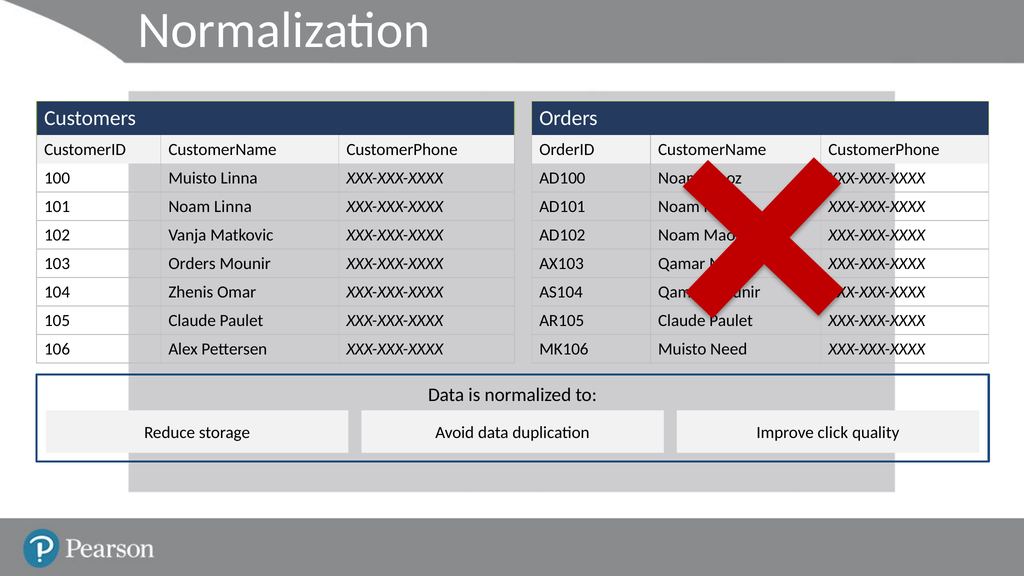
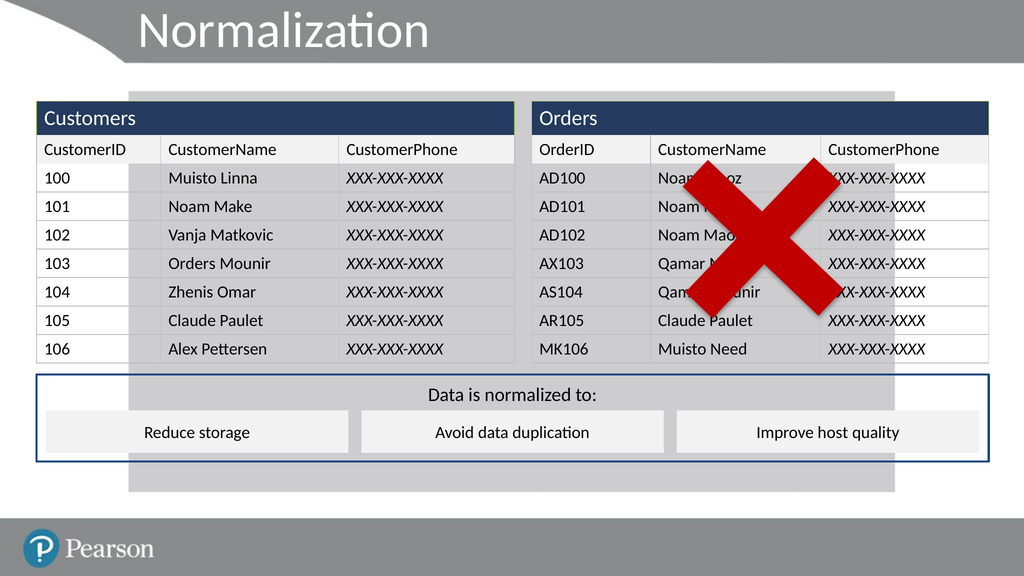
Noam Linna: Linna -> Make
Improve click: click -> host
